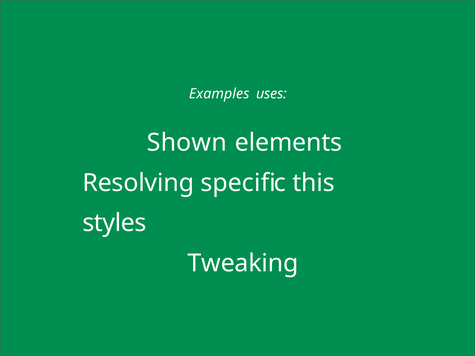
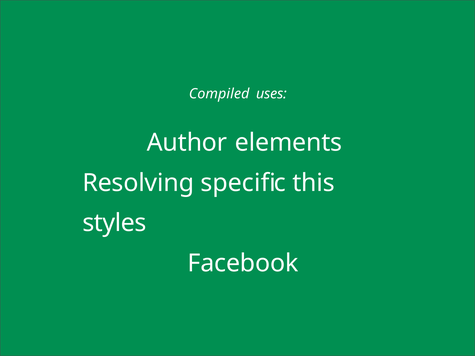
Examples: Examples -> Compiled
Shown: Shown -> Author
Tweaking: Tweaking -> Facebook
